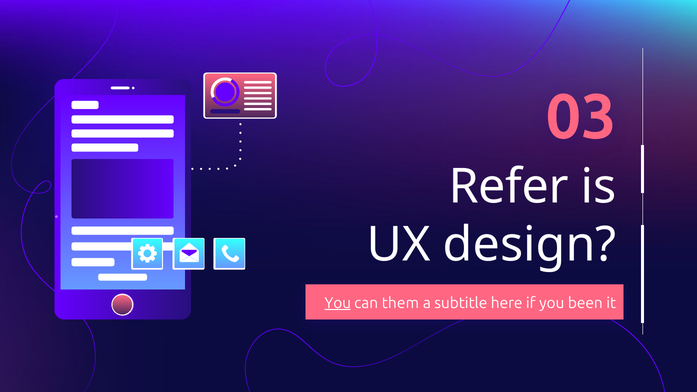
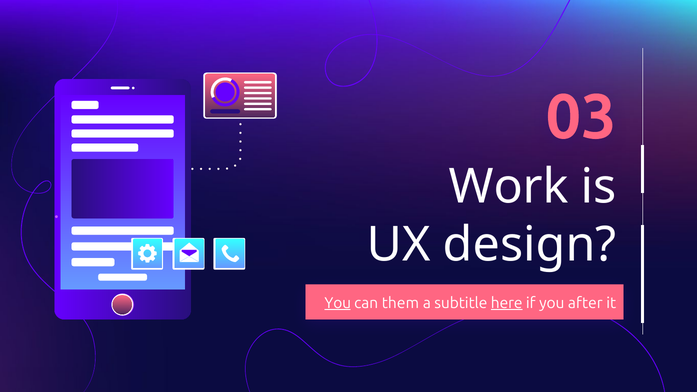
Refer: Refer -> Work
here underline: none -> present
been: been -> after
